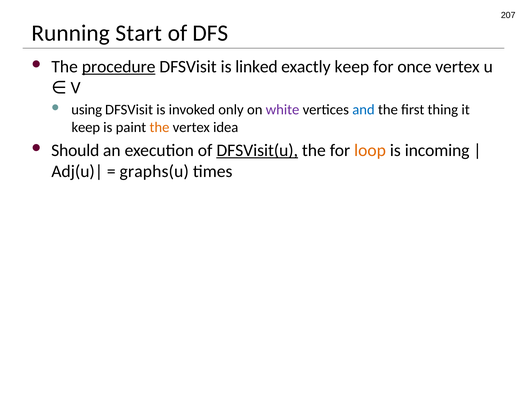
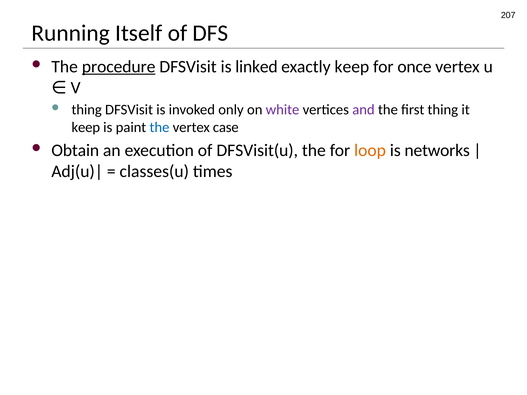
Start: Start -> Itself
using at (87, 110): using -> thing
and colour: blue -> purple
the at (159, 127) colour: orange -> blue
idea: idea -> case
Should: Should -> Obtain
DFSVisit(u underline: present -> none
incoming: incoming -> networks
graphs(u: graphs(u -> classes(u
